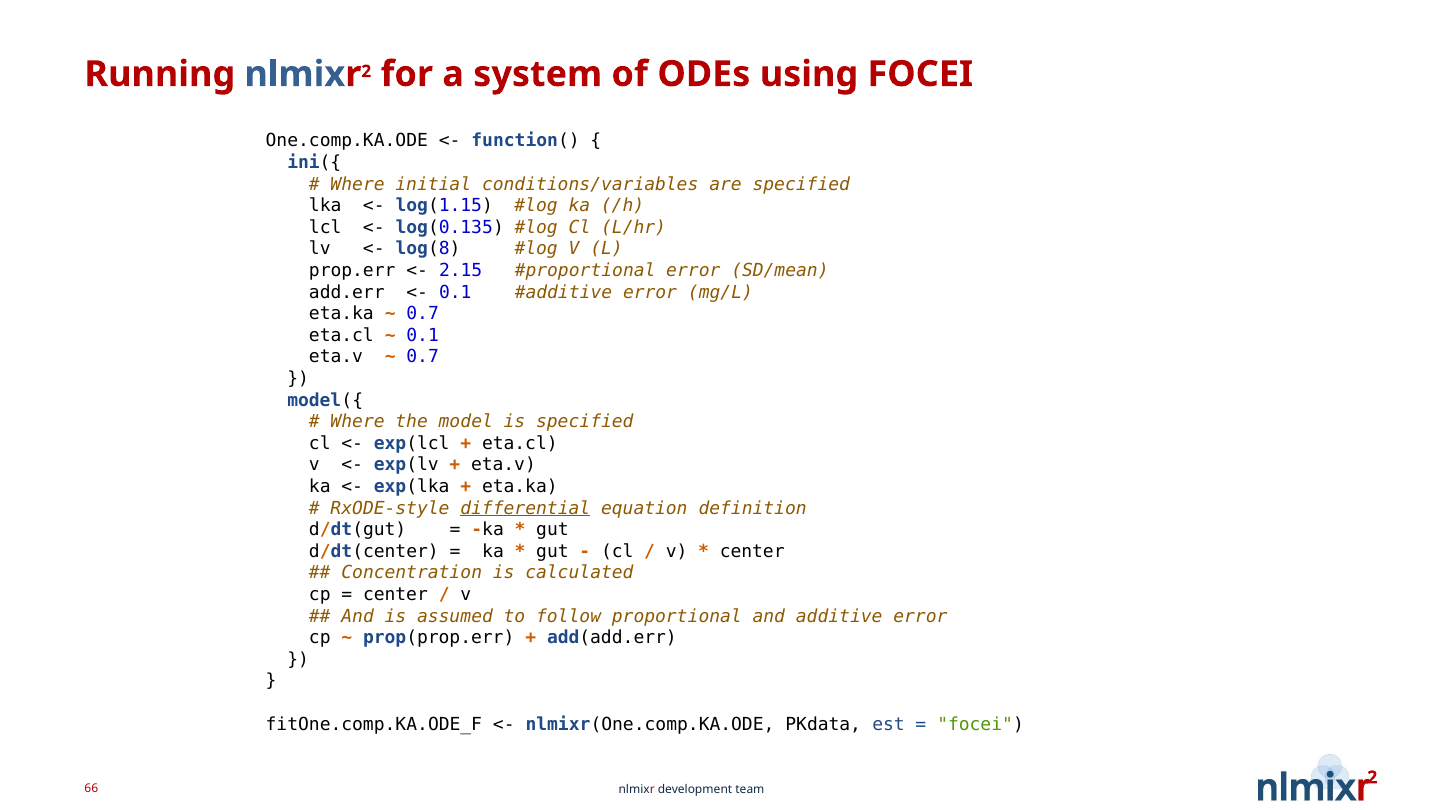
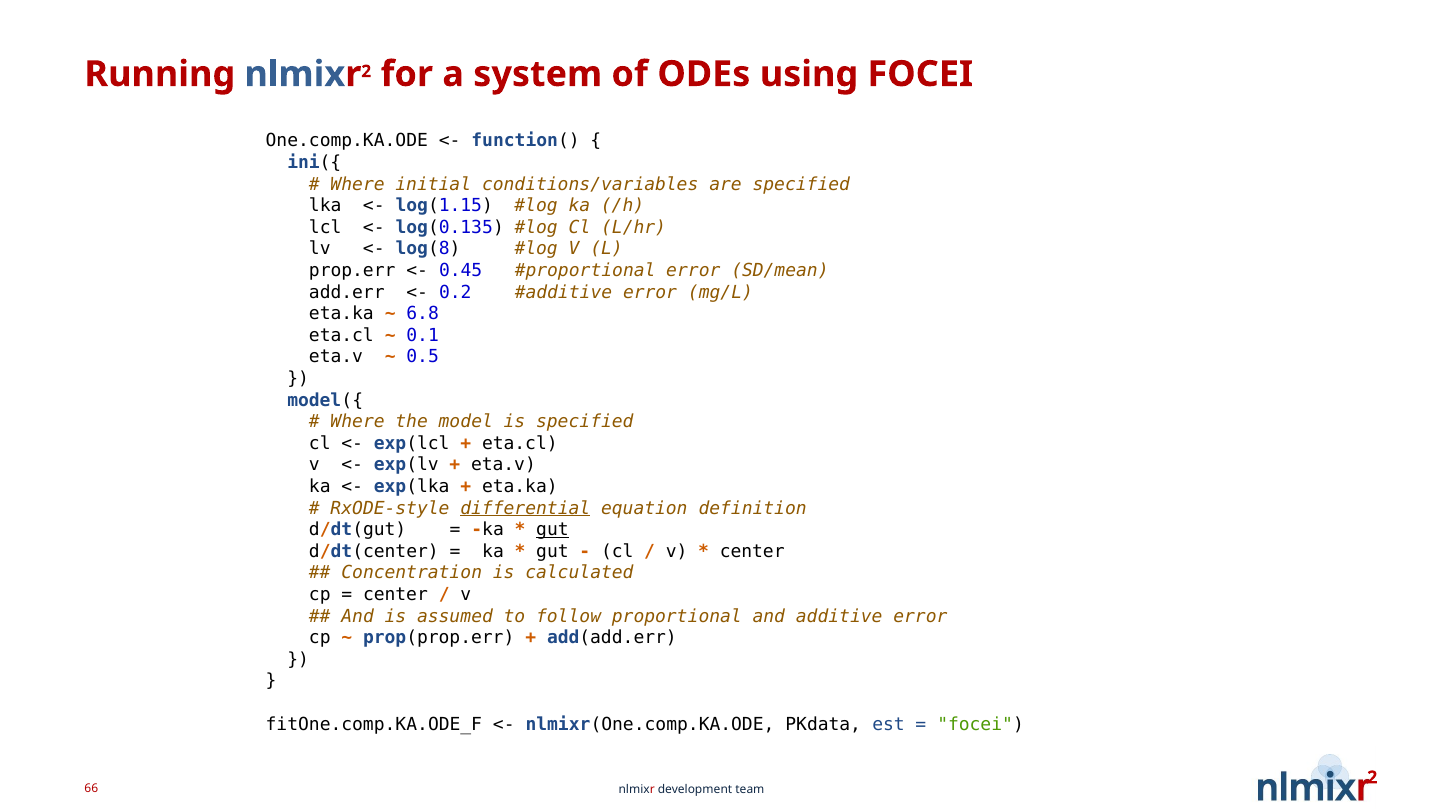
2.15: 2.15 -> 0.45
0.1 at (455, 292): 0.1 -> 0.2
0.7 at (423, 314): 0.7 -> 6.8
0.7 at (423, 357): 0.7 -> 0.5
gut at (552, 530) underline: none -> present
